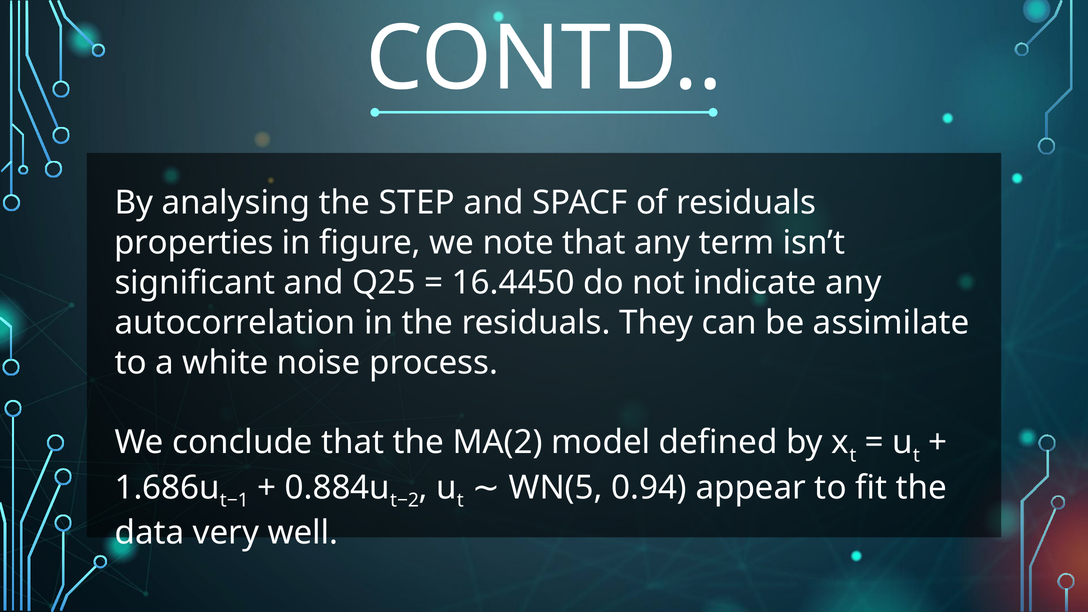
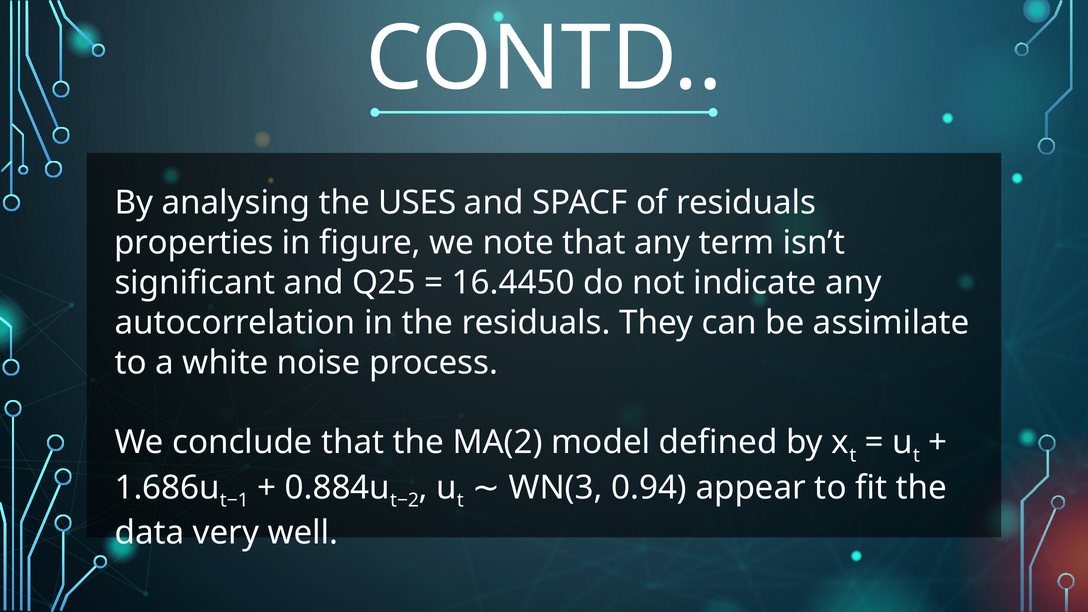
STEP: STEP -> USES
WN(5: WN(5 -> WN(3
